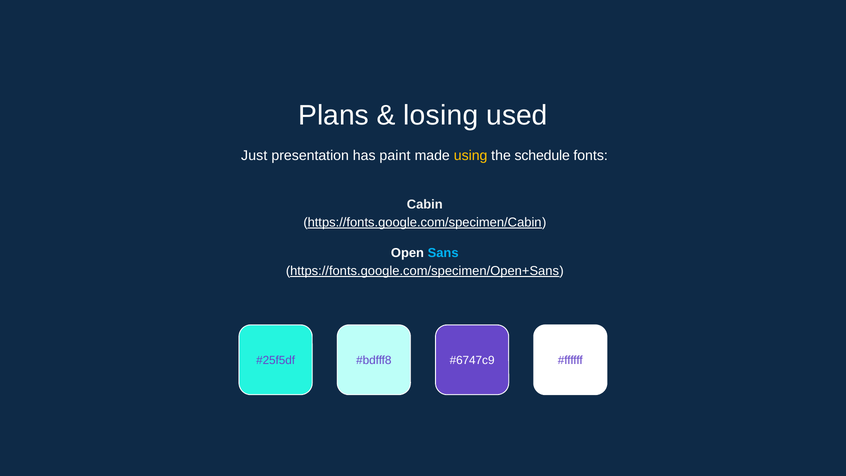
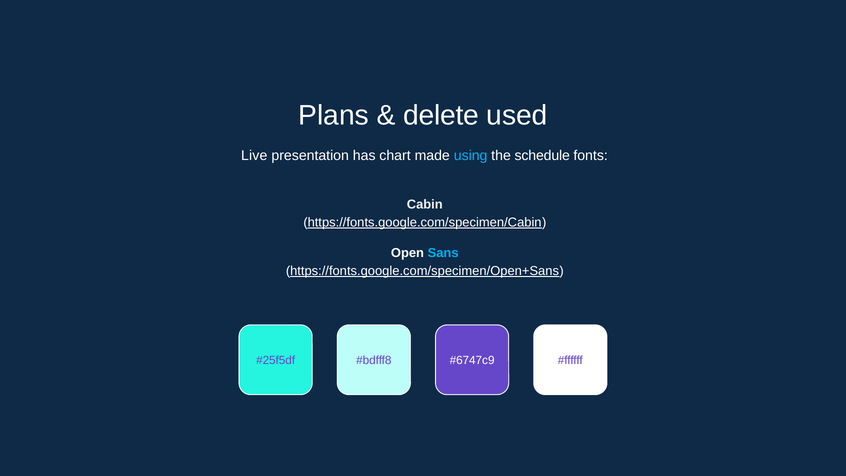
losing: losing -> delete
Just: Just -> Live
paint: paint -> chart
using colour: yellow -> light blue
